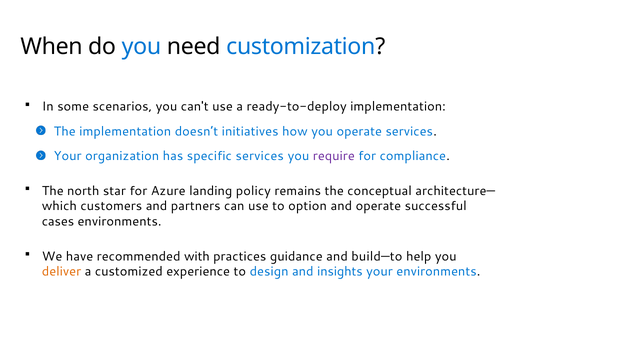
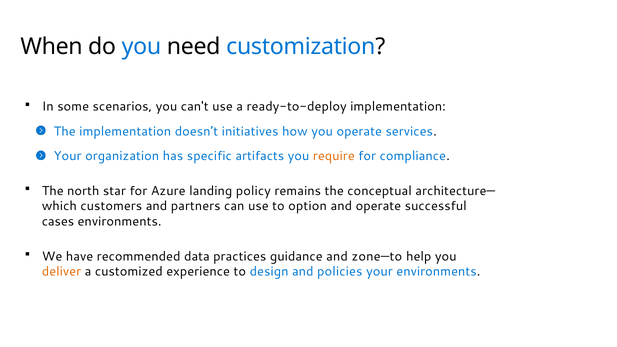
specific services: services -> artifacts
require colour: purple -> orange
with: with -> data
build—to: build—to -> zone—to
insights: insights -> policies
